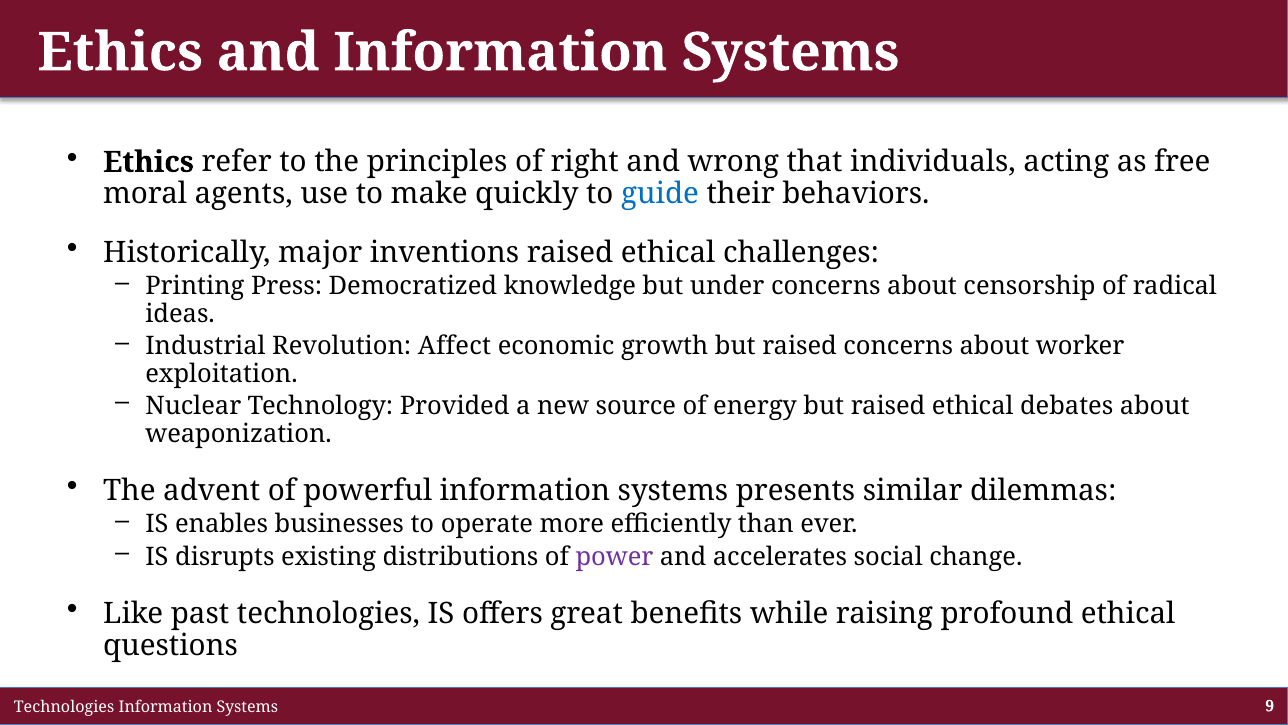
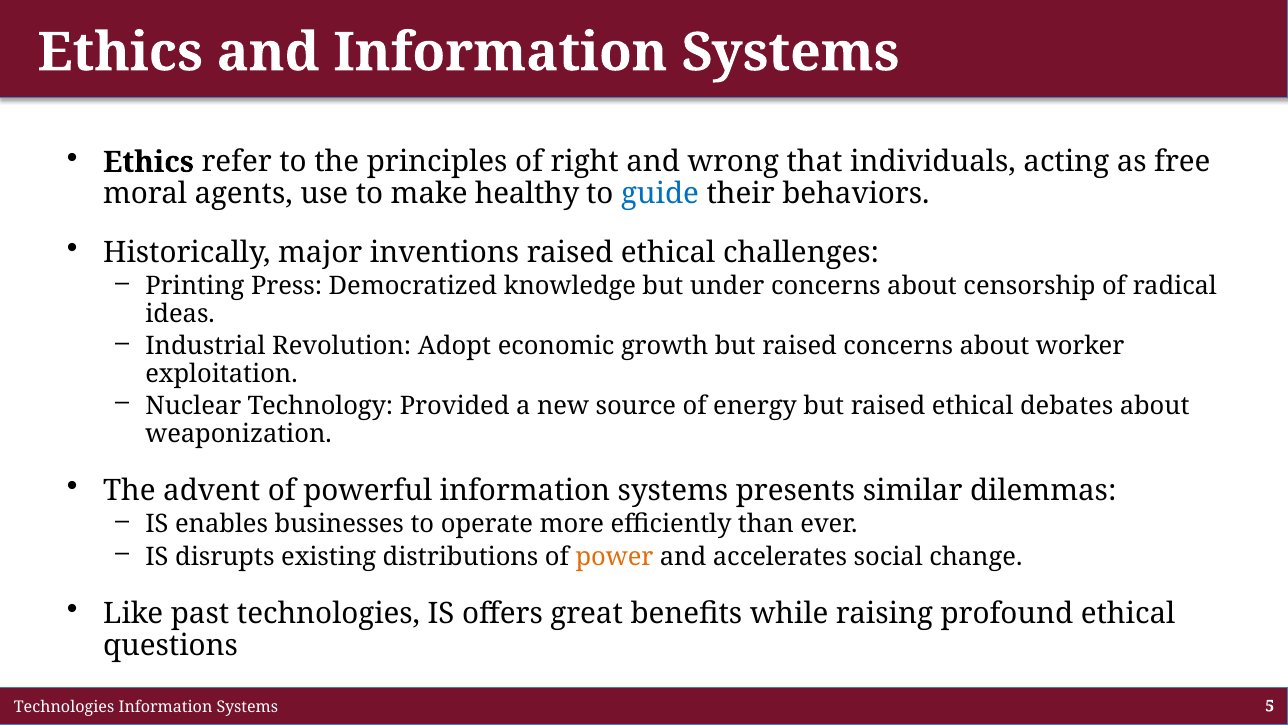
quickly: quickly -> healthy
Affect: Affect -> Adopt
power colour: purple -> orange
9: 9 -> 5
